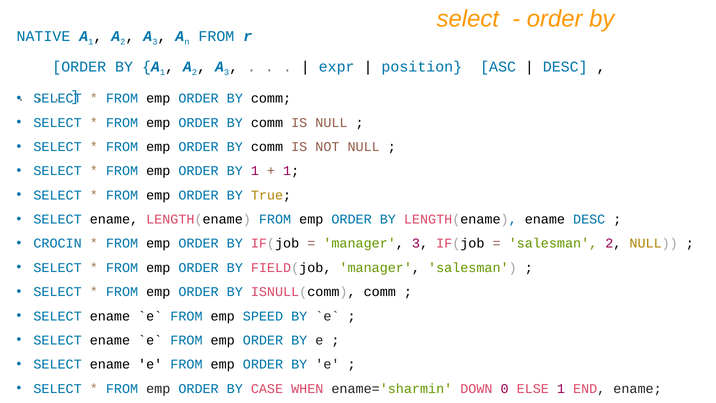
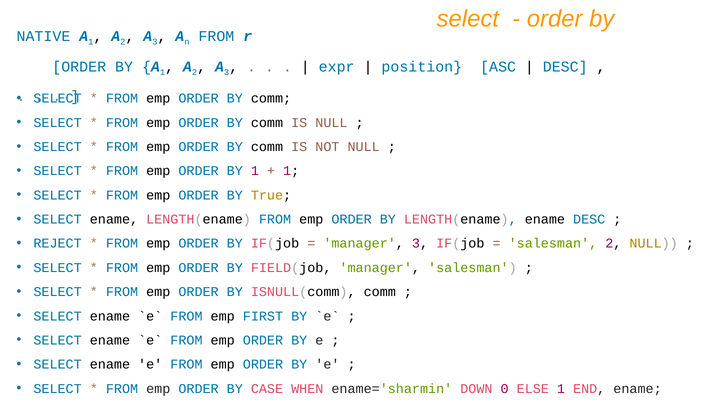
CROCIN: CROCIN -> REJECT
SPEED: SPEED -> FIRST
